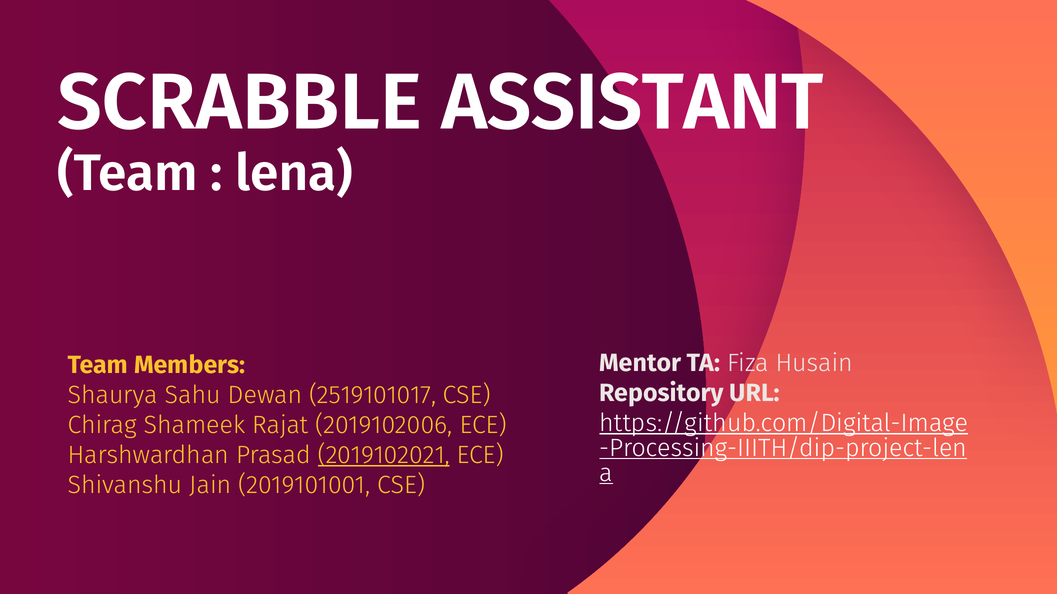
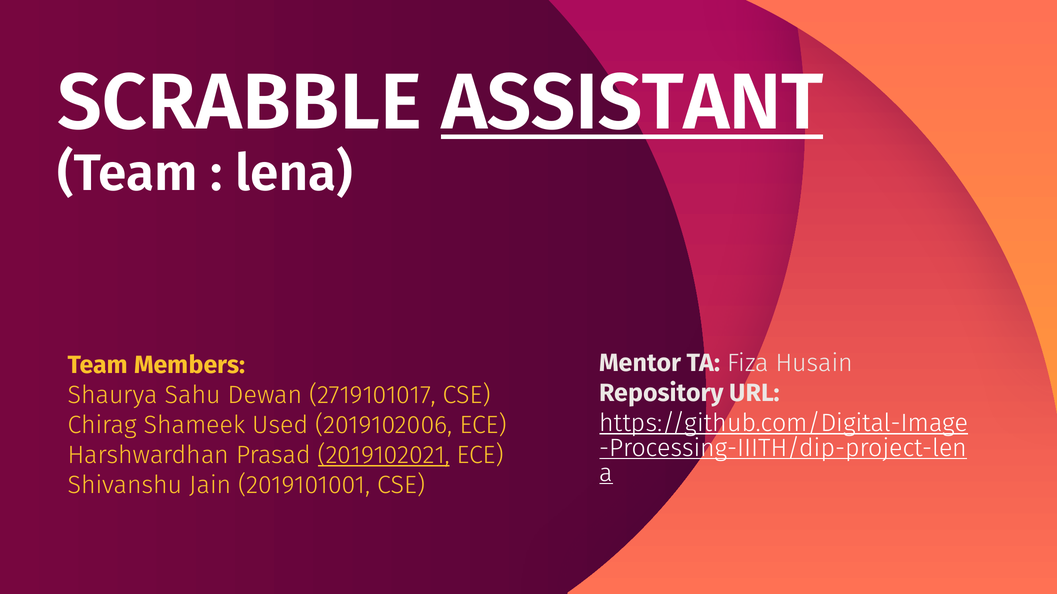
ASSISTANT underline: none -> present
2519101017: 2519101017 -> 2719101017
Rajat: Rajat -> Used
